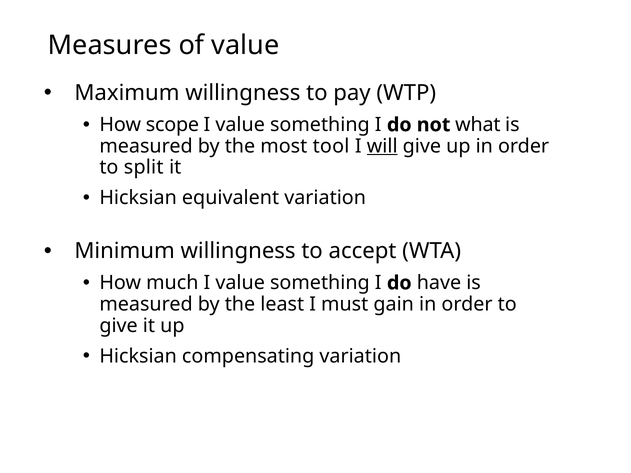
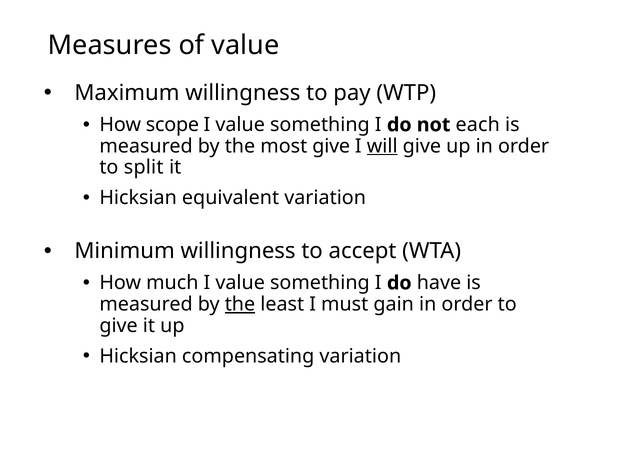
what: what -> each
most tool: tool -> give
the at (240, 304) underline: none -> present
